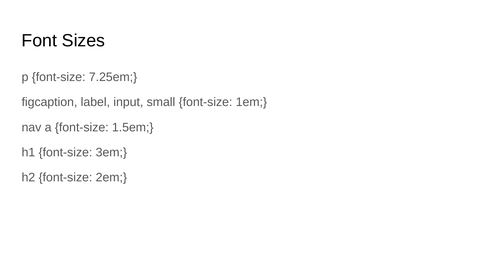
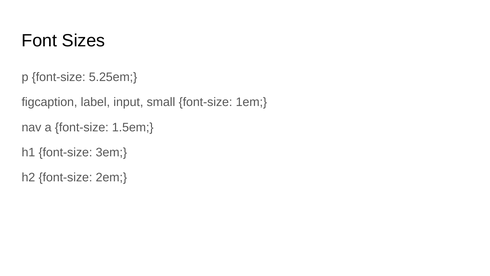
7.25em: 7.25em -> 5.25em
